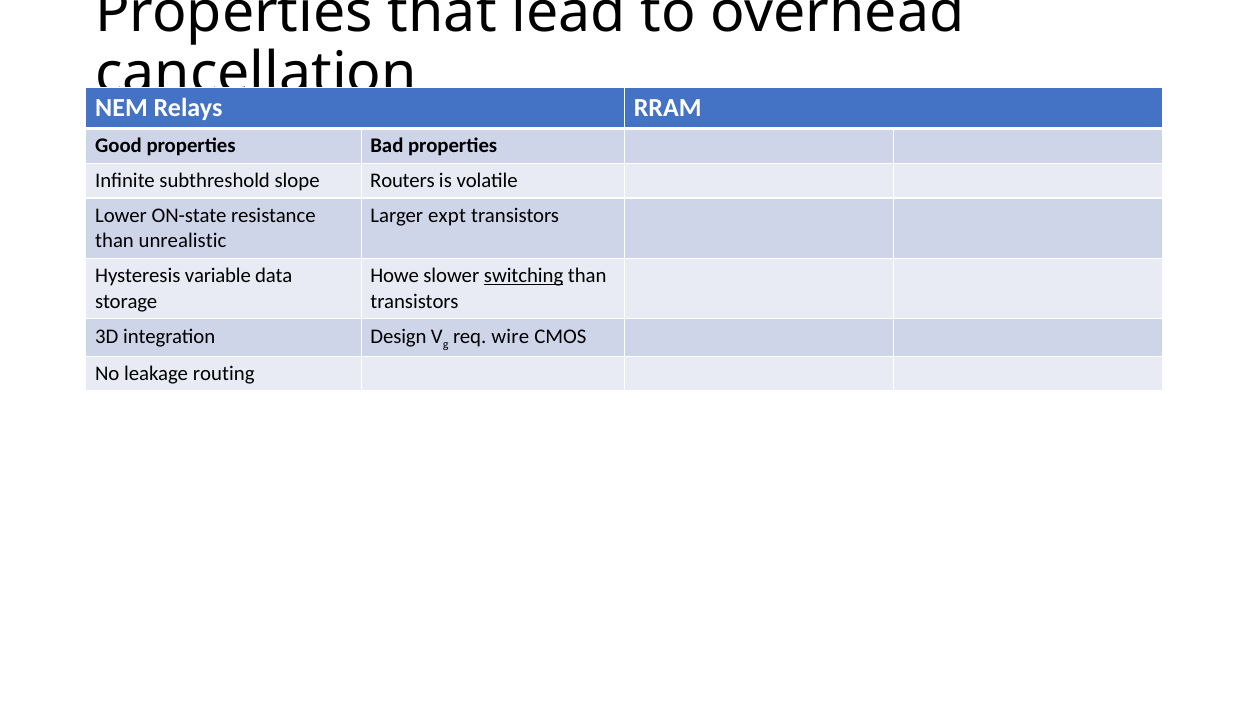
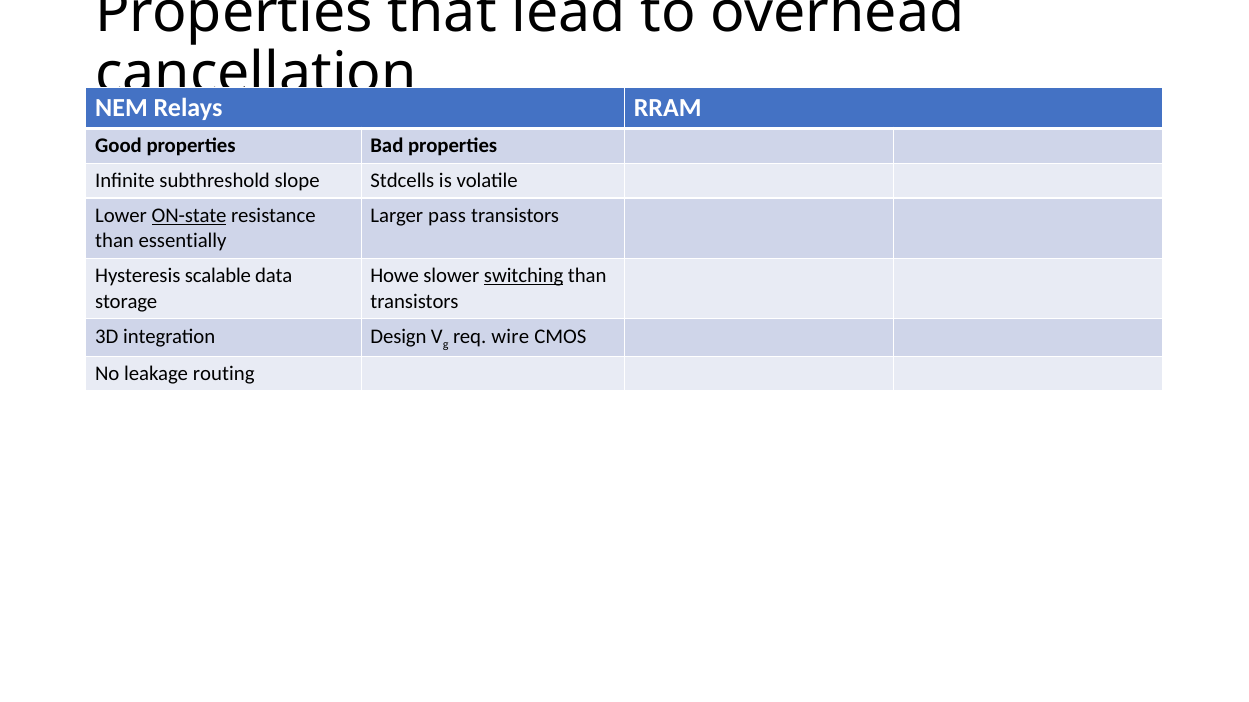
Routers: Routers -> Stdcells
ON-state underline: none -> present
expt: expt -> pass
unrealistic: unrealistic -> essentially
variable: variable -> scalable
